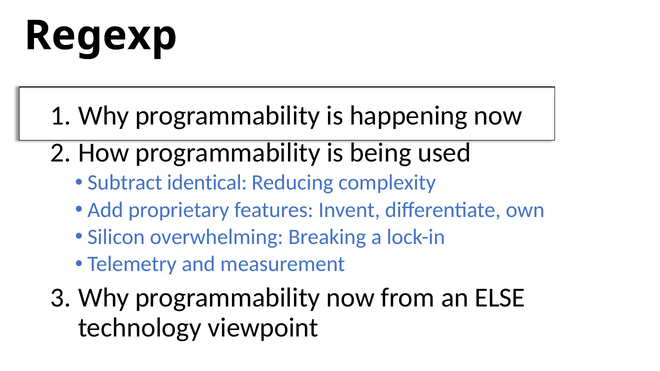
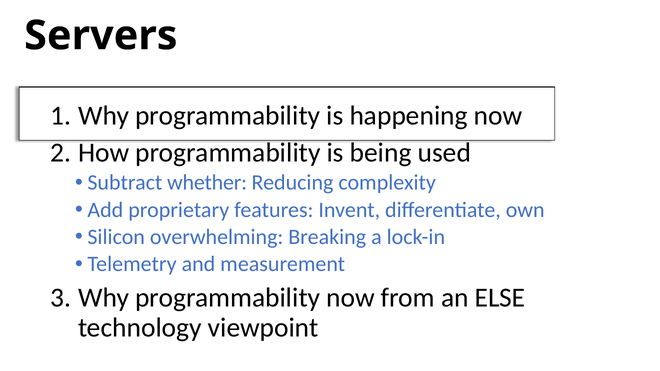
Regexp: Regexp -> Servers
identical: identical -> whether
